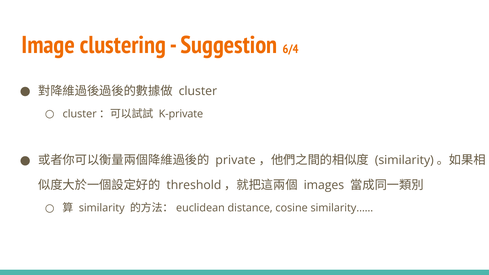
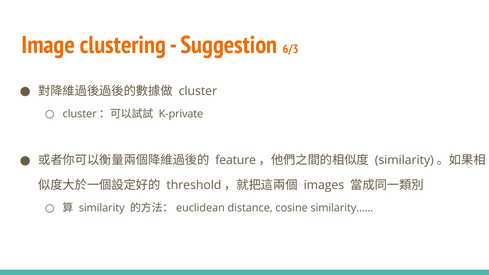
6/4: 6/4 -> 6/3
private: private -> feature
